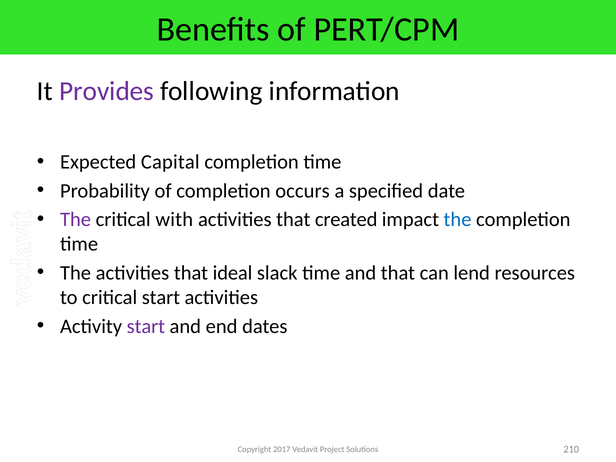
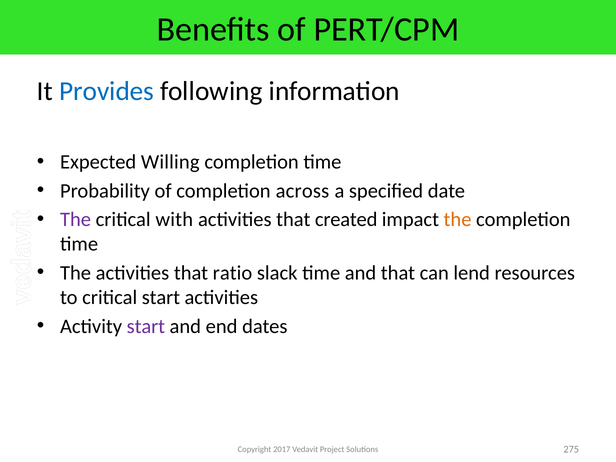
Provides colour: purple -> blue
Capital: Capital -> Willing
occurs: occurs -> across
the at (458, 219) colour: blue -> orange
ideal: ideal -> ratio
210: 210 -> 275
